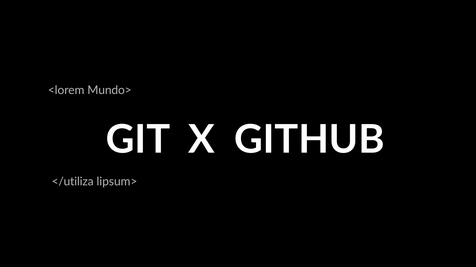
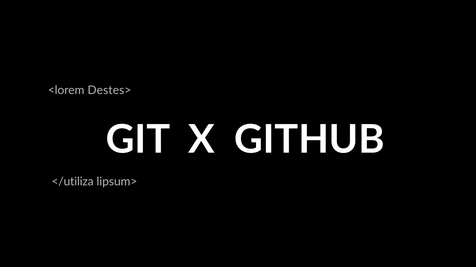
Mundo>: Mundo> -> Destes>
